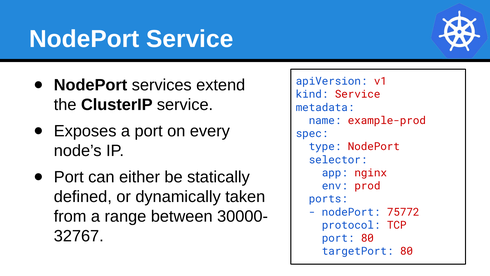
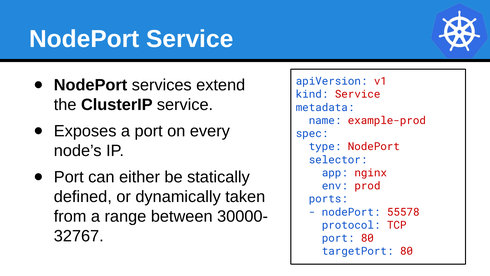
75772: 75772 -> 55578
